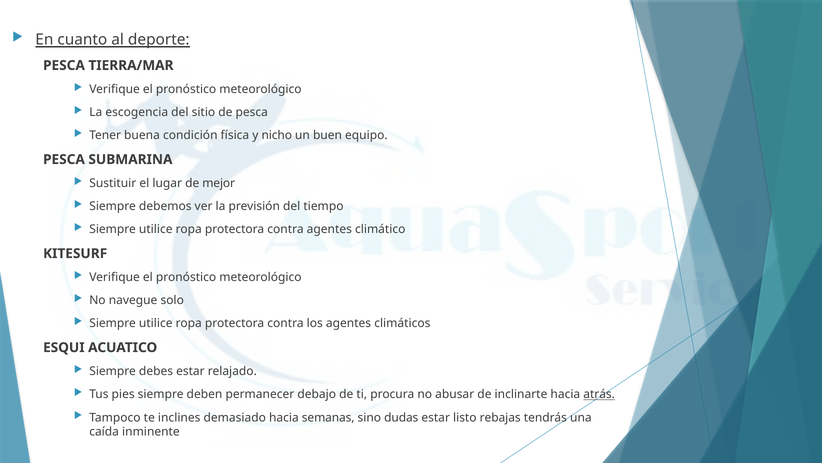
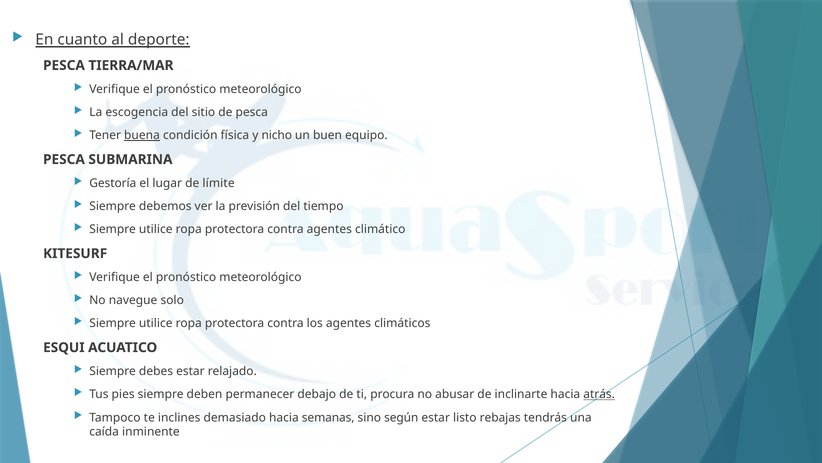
buena underline: none -> present
Sustituir: Sustituir -> Gestoría
mejor: mejor -> límite
dudas: dudas -> según
